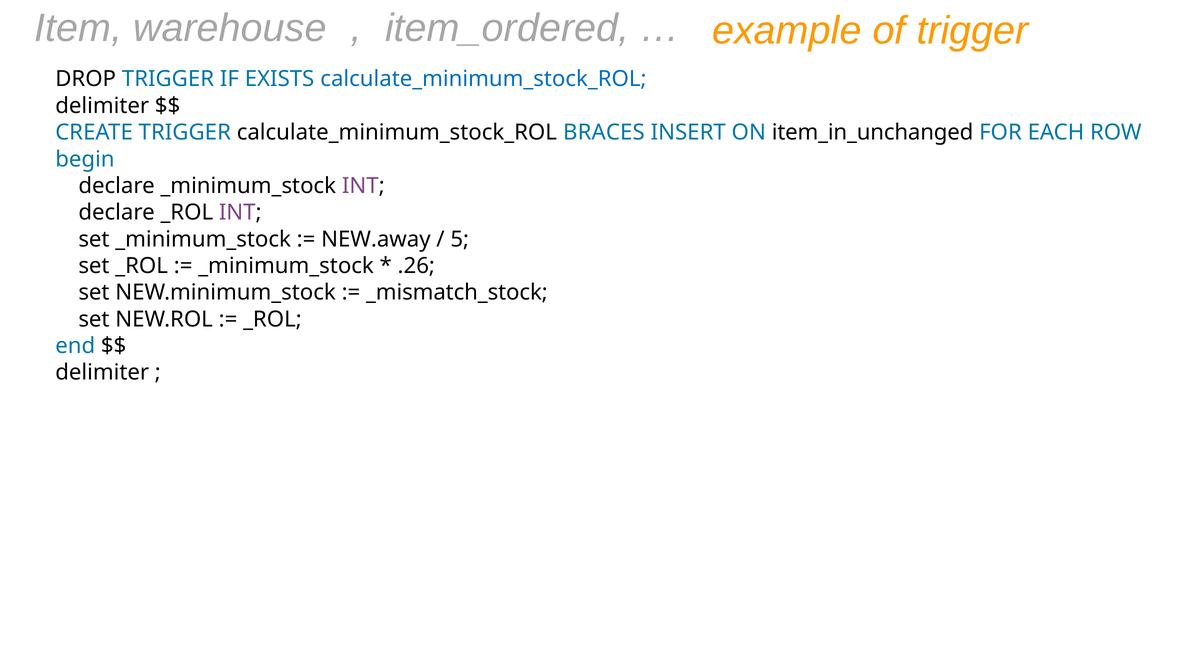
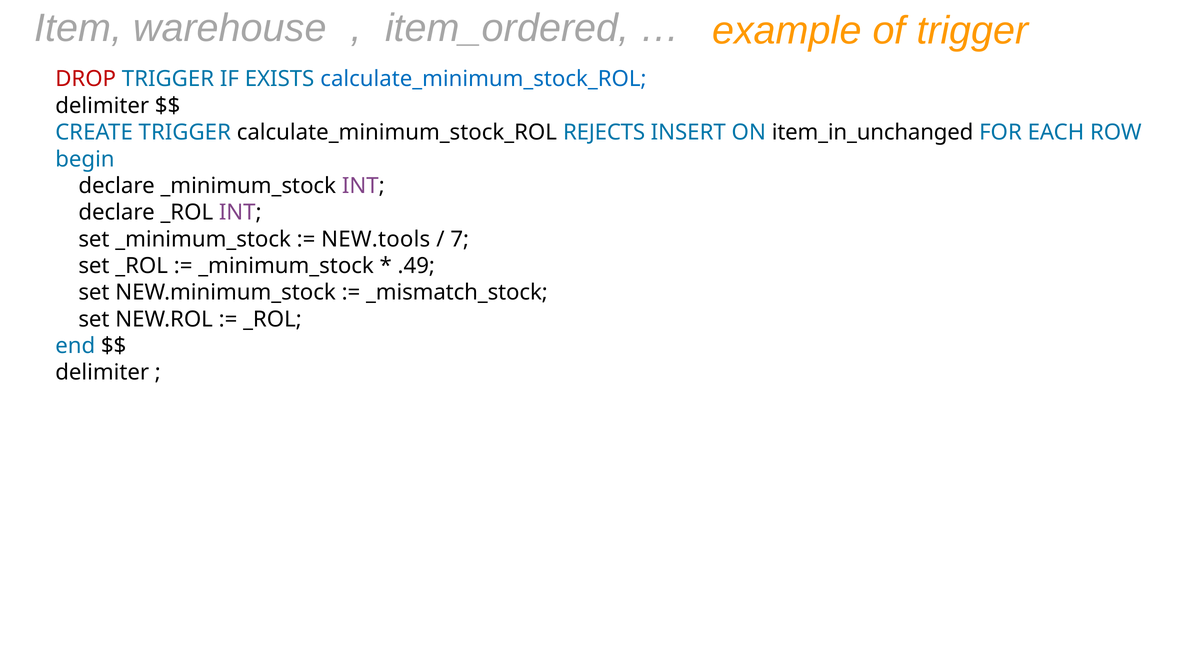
DROP colour: black -> red
BRACES: BRACES -> REJECTS
NEW.away: NEW.away -> NEW.tools
5: 5 -> 7
.26: .26 -> .49
